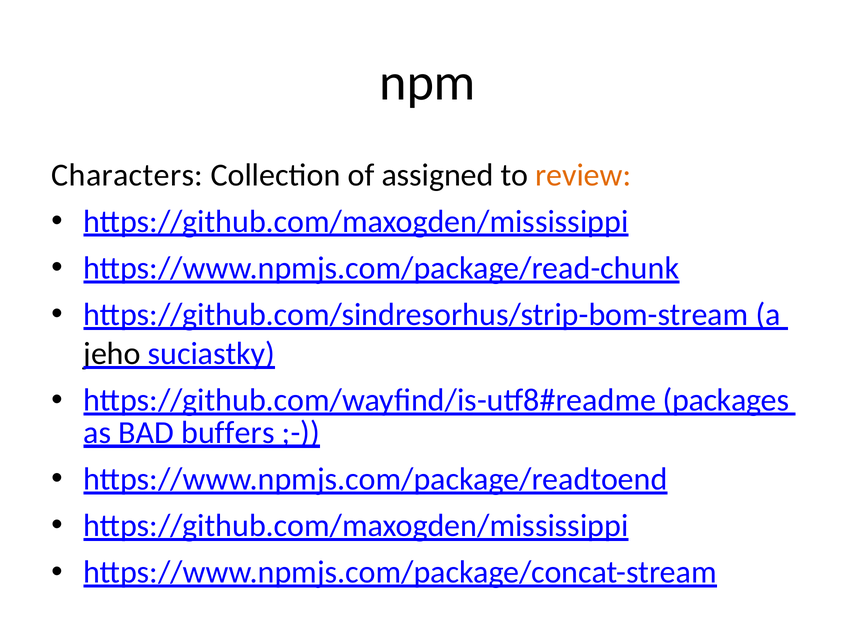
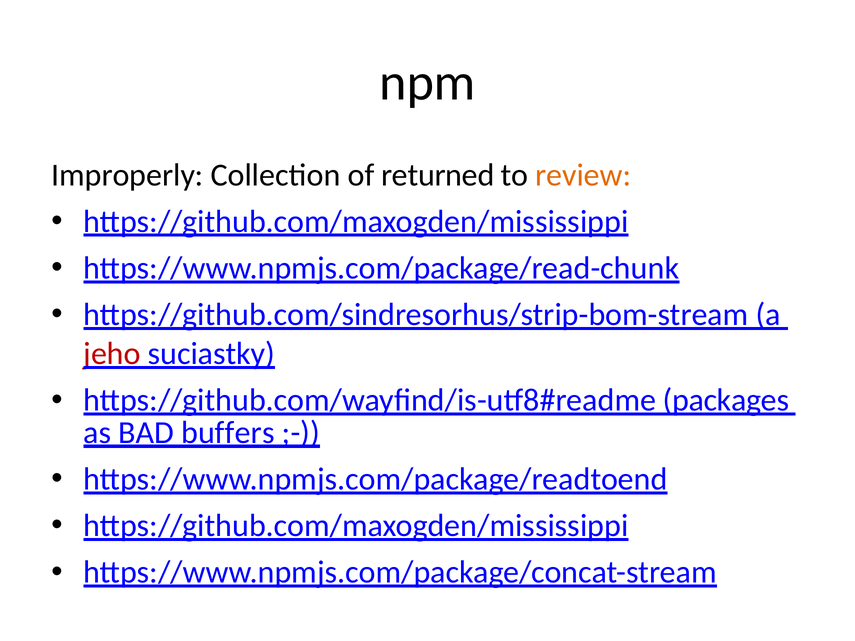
Characters: Characters -> Improperly
assigned: assigned -> returned
jeho colour: black -> red
